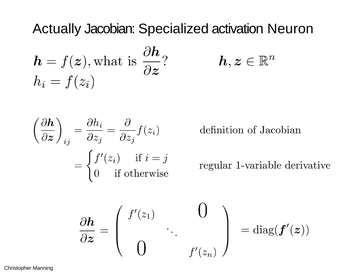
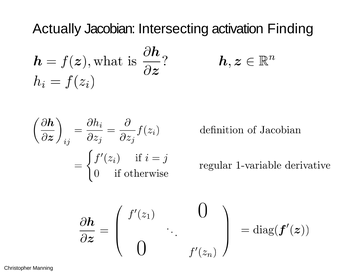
Specialized: Specialized -> Intersecting
Neuron: Neuron -> Finding
